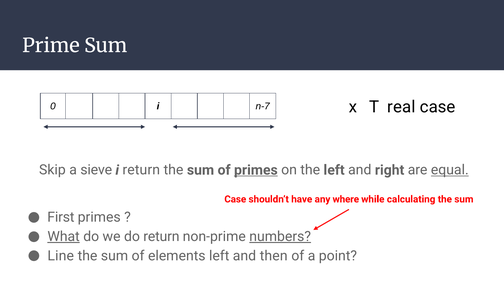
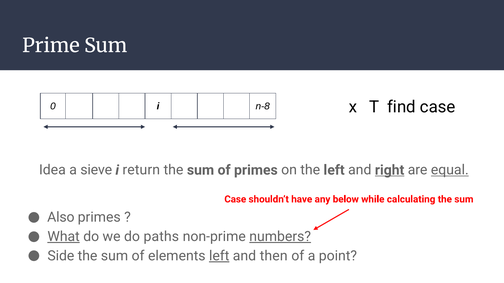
n-7: n-7 -> n-8
real: real -> find
Skip: Skip -> Idea
primes at (256, 170) underline: present -> none
right underline: none -> present
where: where -> below
First: First -> Also
do return: return -> paths
Line: Line -> Side
left at (219, 256) underline: none -> present
